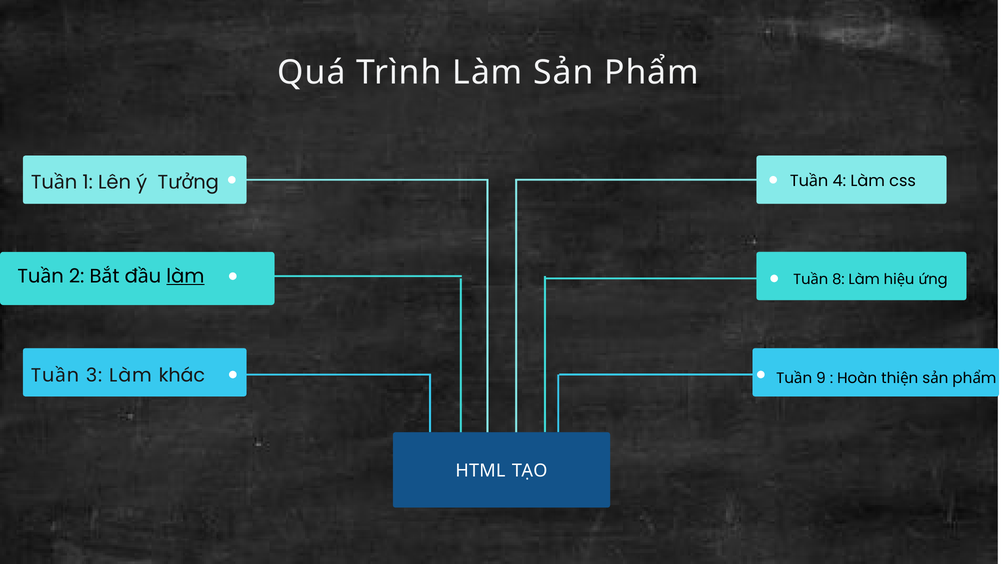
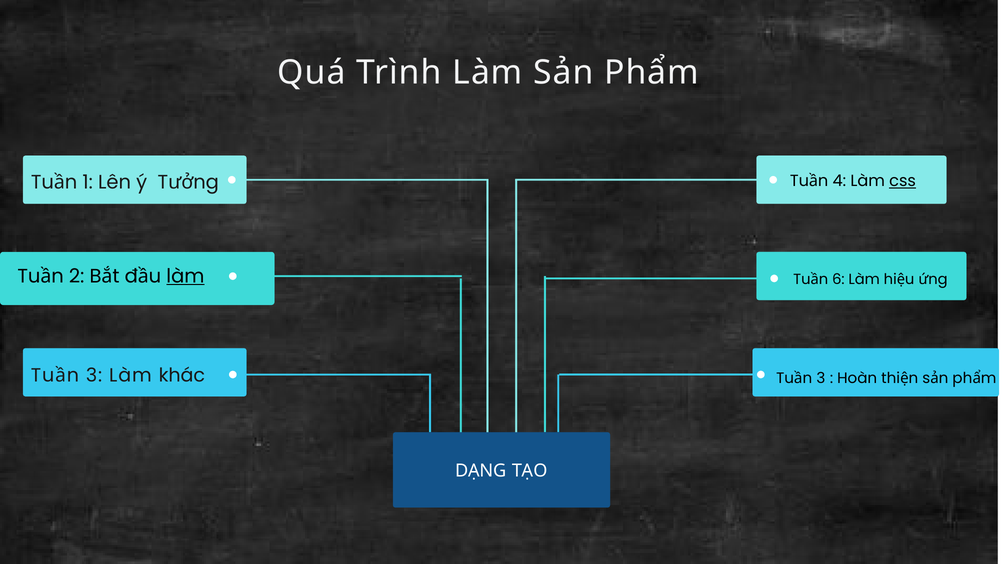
css underline: none -> present
8: 8 -> 6
9 at (821, 378): 9 -> 3
HTML: HTML -> DẠNG
